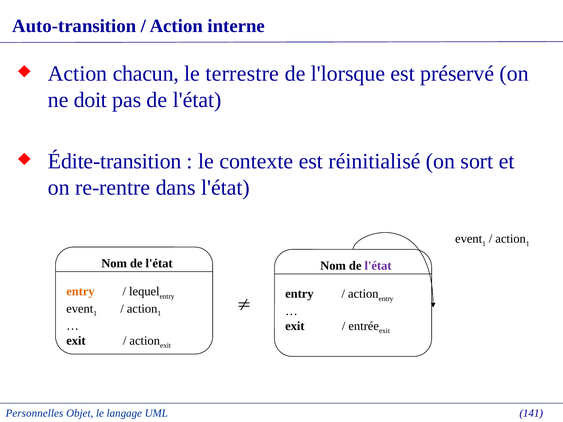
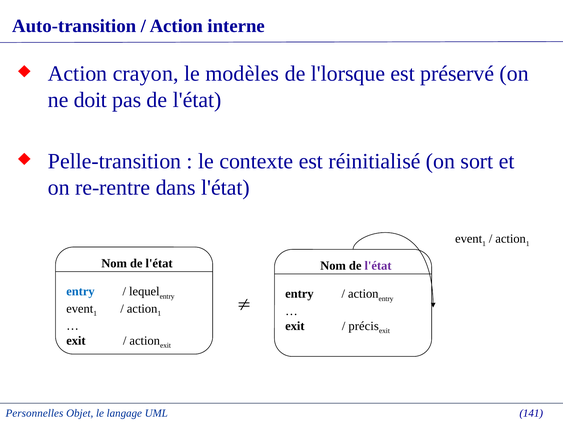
chacun: chacun -> crayon
terrestre: terrestre -> modèles
Édite-transition: Édite-transition -> Pelle-transition
entry at (80, 292) colour: orange -> blue
entrée: entrée -> précis
